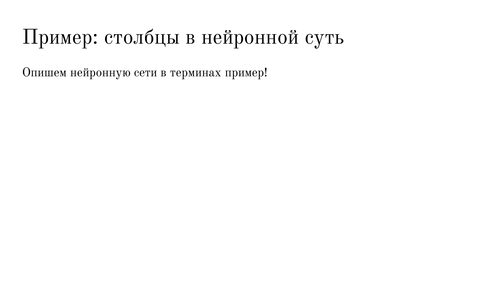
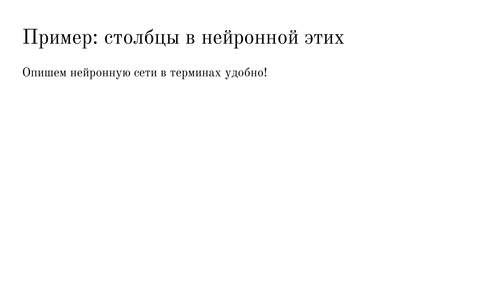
суть: суть -> этих
терминах пример: пример -> удобно
